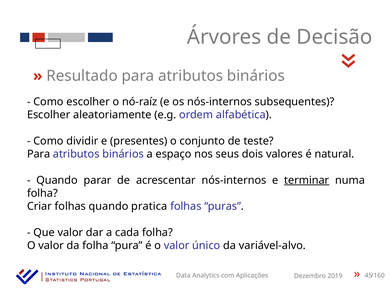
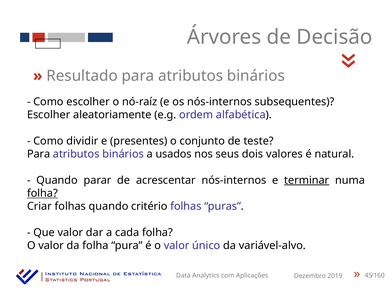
espaço: espaço -> usados
folha at (42, 193) underline: none -> present
pratica: pratica -> critério
